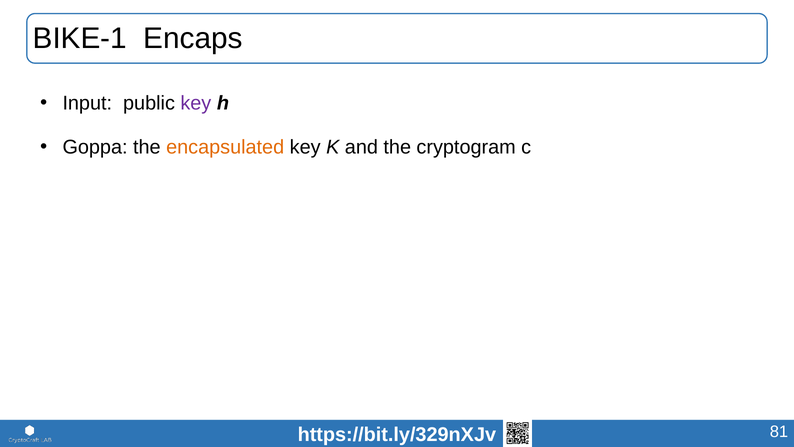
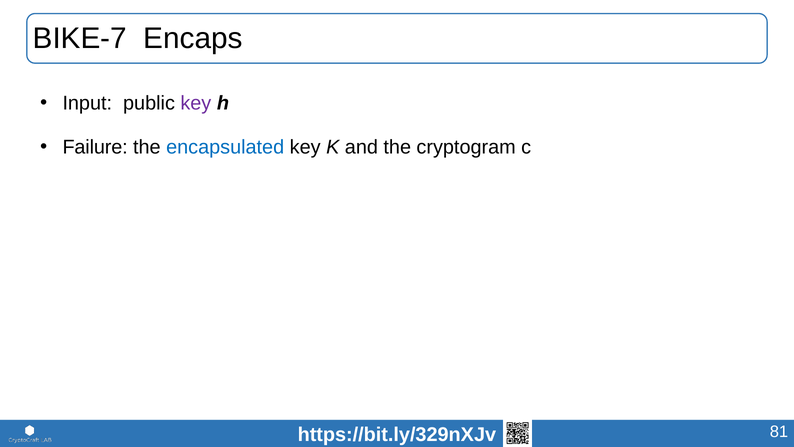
BIKE-1: BIKE-1 -> BIKE-7
Goppa: Goppa -> Failure
encapsulated colour: orange -> blue
